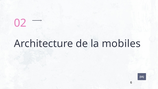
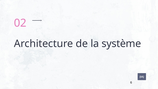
mobiles: mobiles -> système
